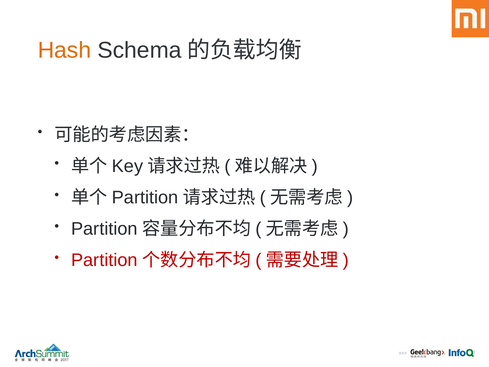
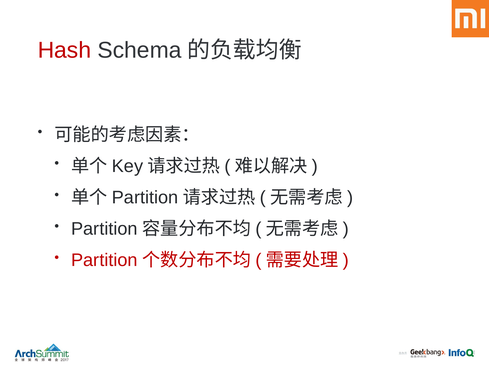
Hash colour: orange -> red
